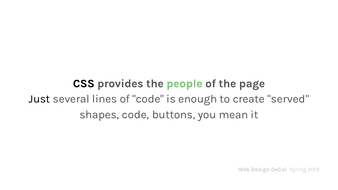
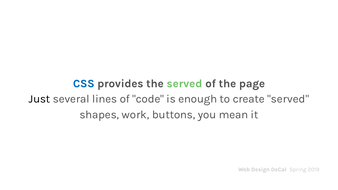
CSS colour: black -> blue
the people: people -> served
shapes code: code -> work
